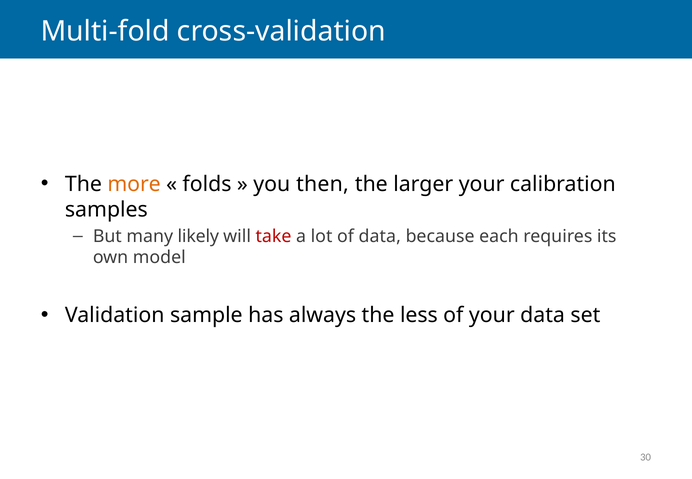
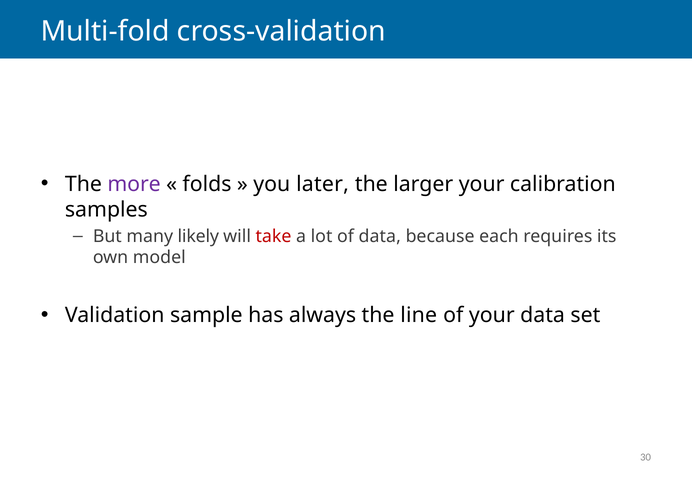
more colour: orange -> purple
then: then -> later
less: less -> line
